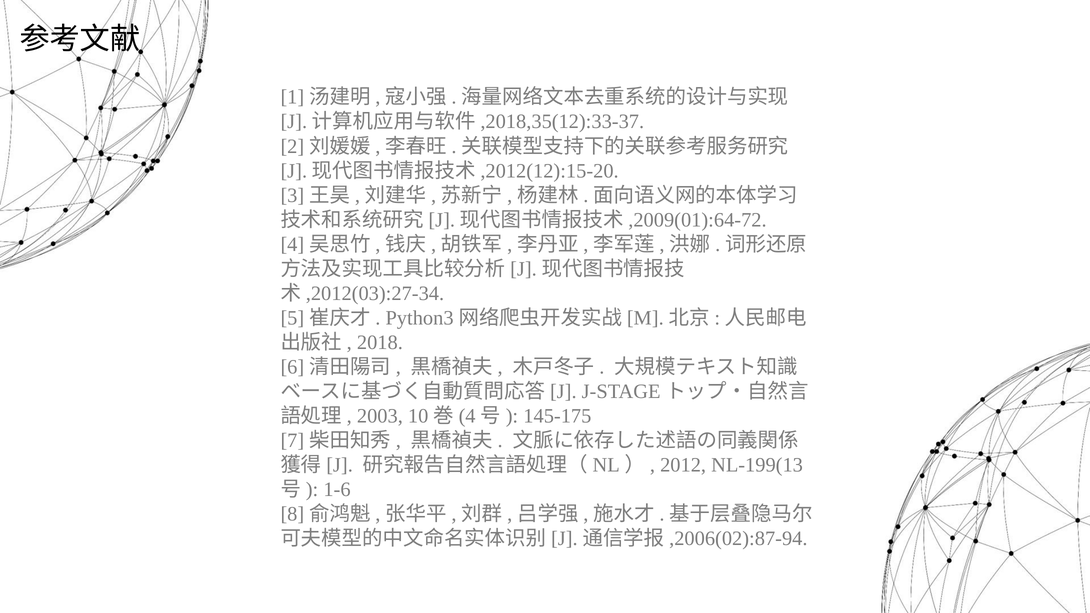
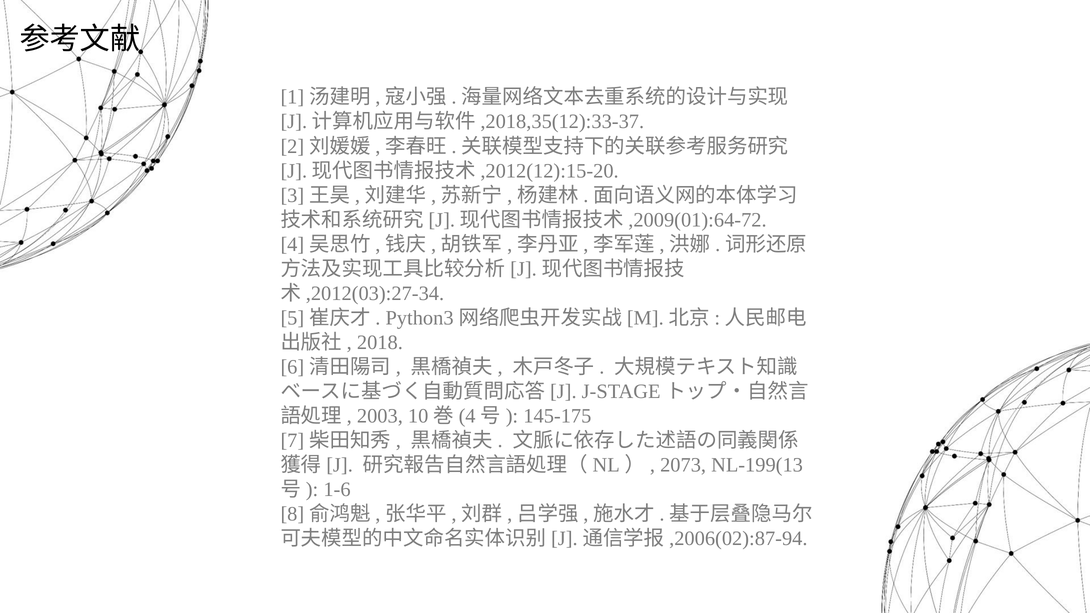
2012: 2012 -> 2073
